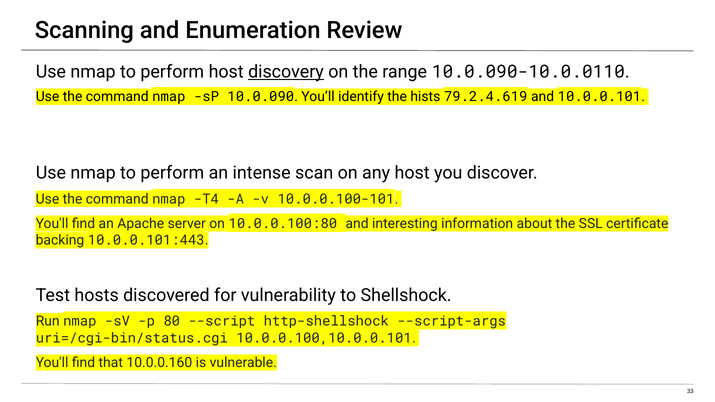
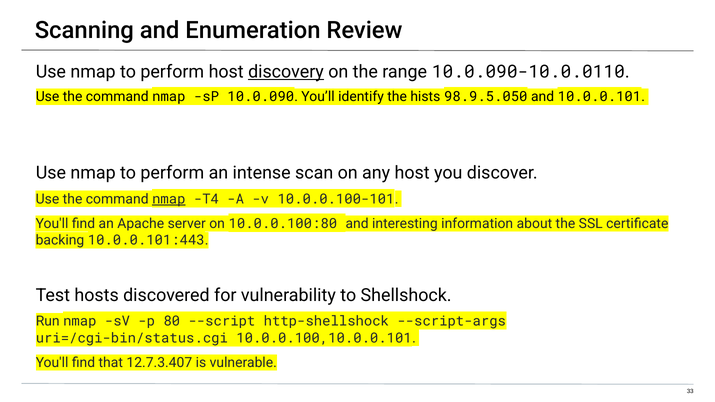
79.2.4.619: 79.2.4.619 -> 98.9.5.050
nmap at (169, 199) underline: none -> present
10.0.0.160: 10.0.0.160 -> 12.7.3.407
